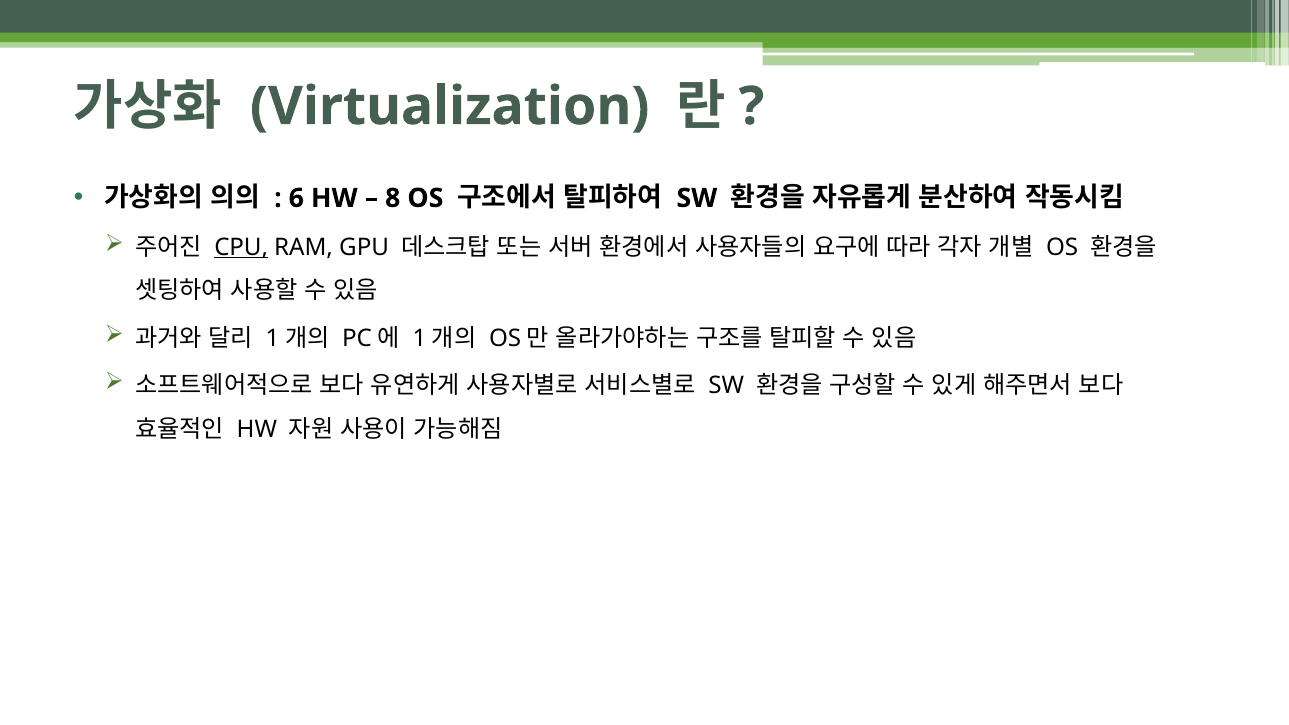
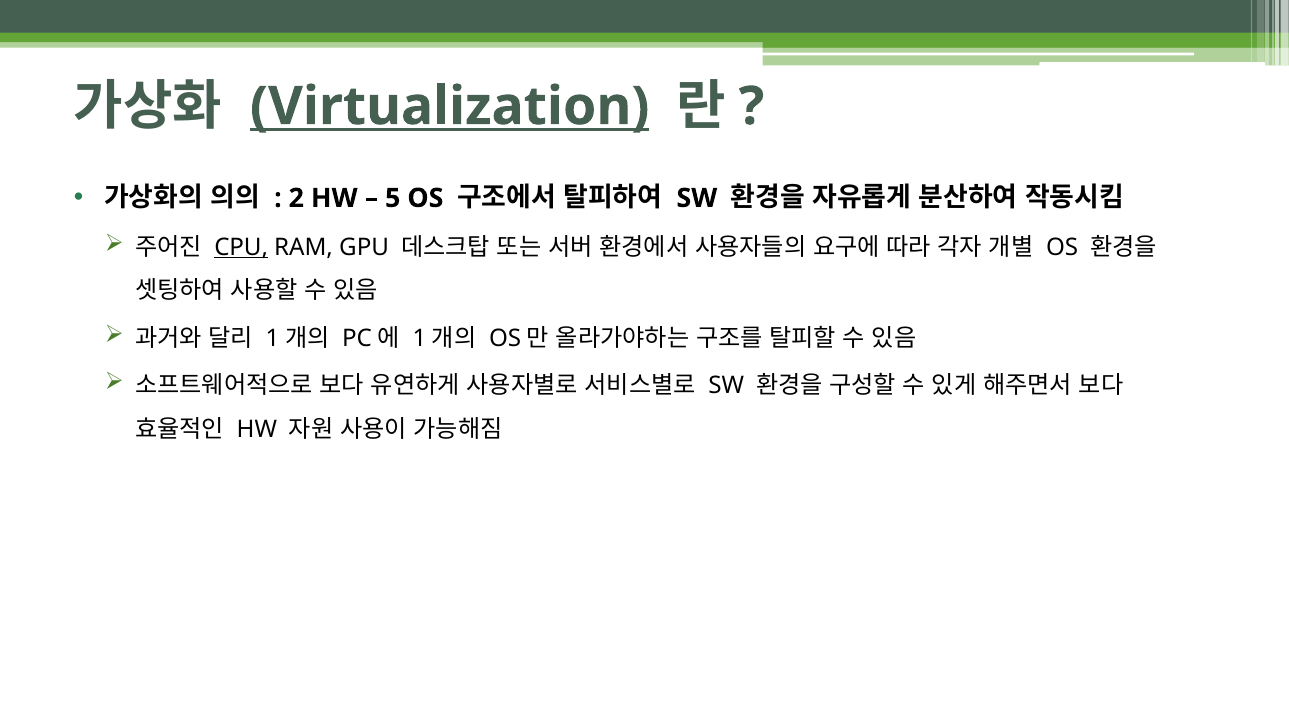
Virtualization underline: none -> present
6: 6 -> 2
8: 8 -> 5
